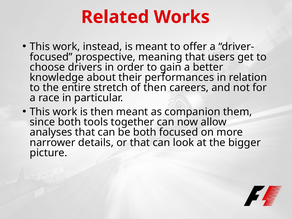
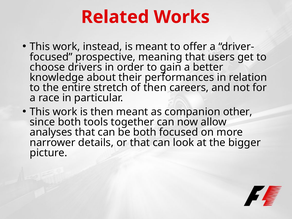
them: them -> other
